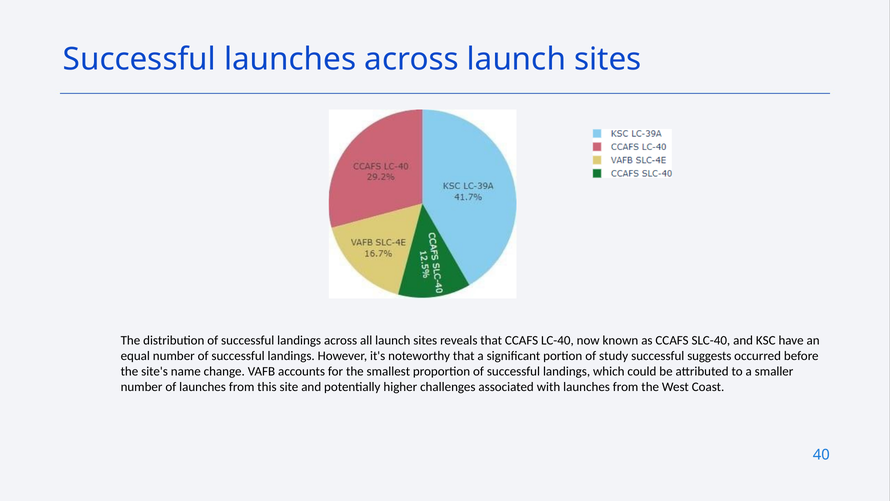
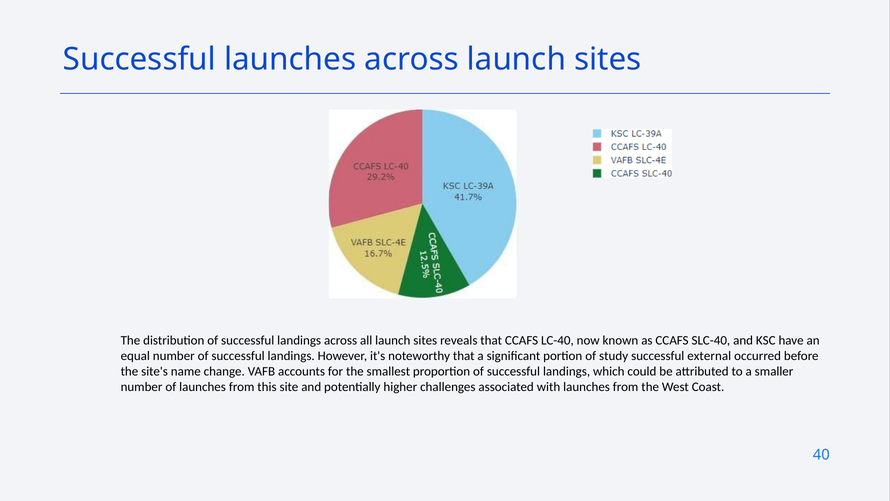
suggests: suggests -> external
